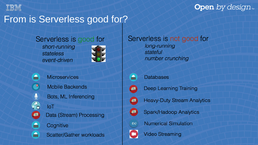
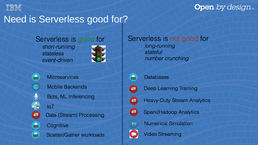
From: From -> Need
